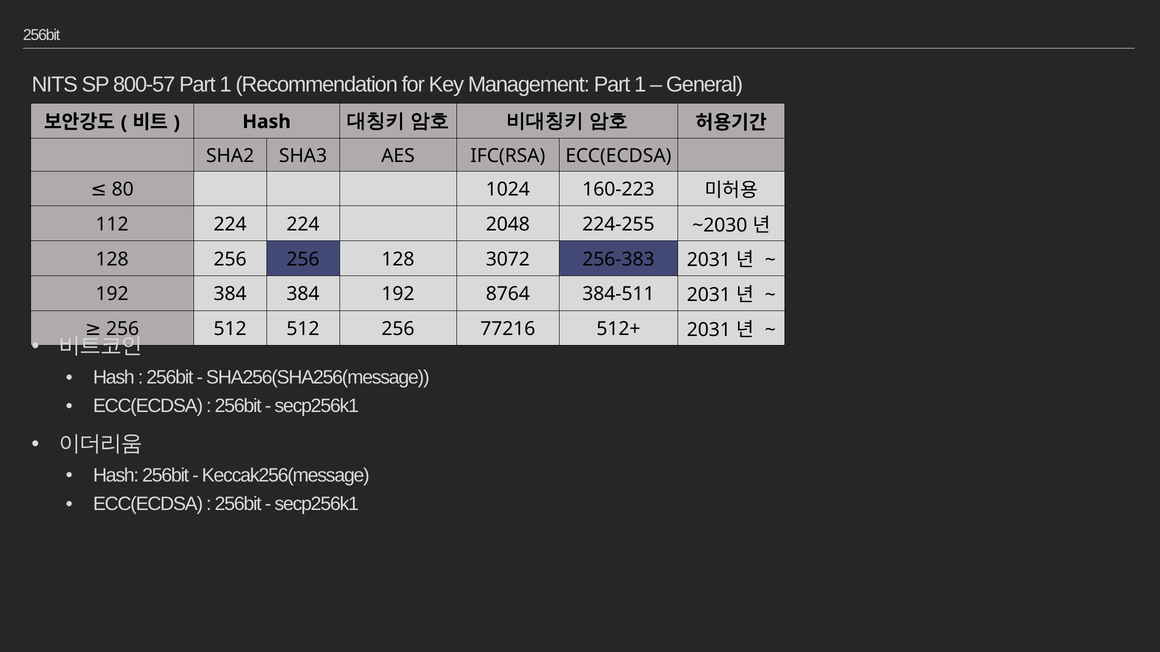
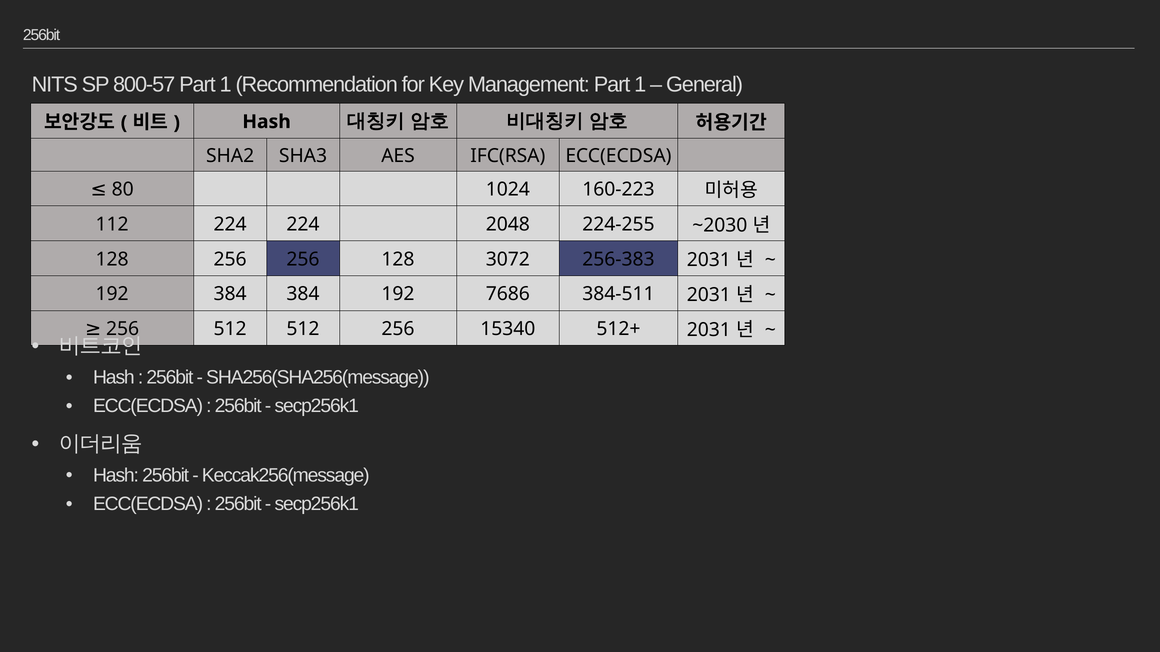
8764: 8764 -> 7686
77216: 77216 -> 15340
